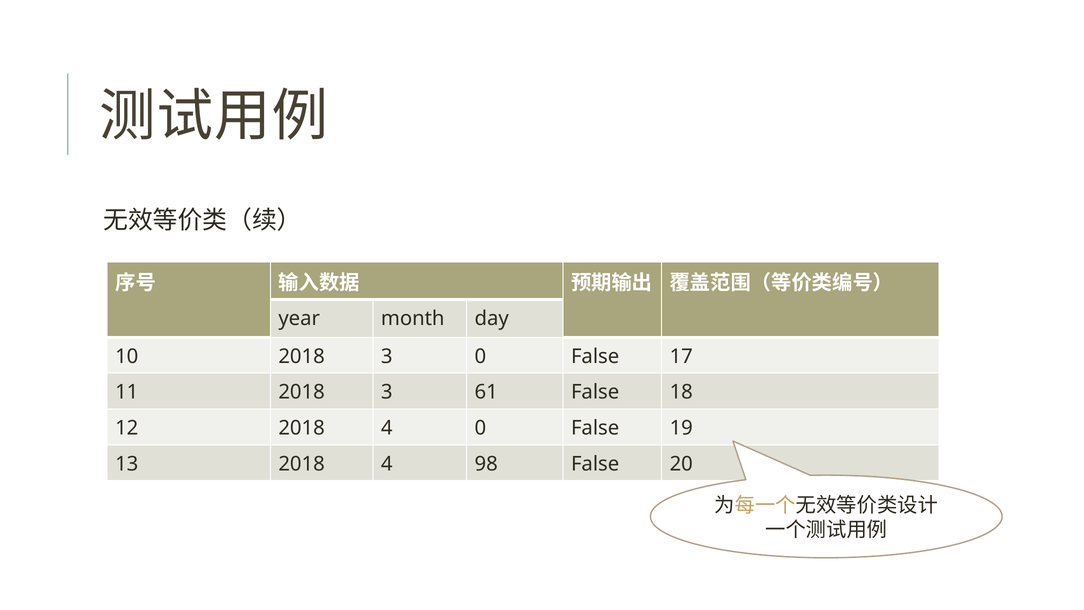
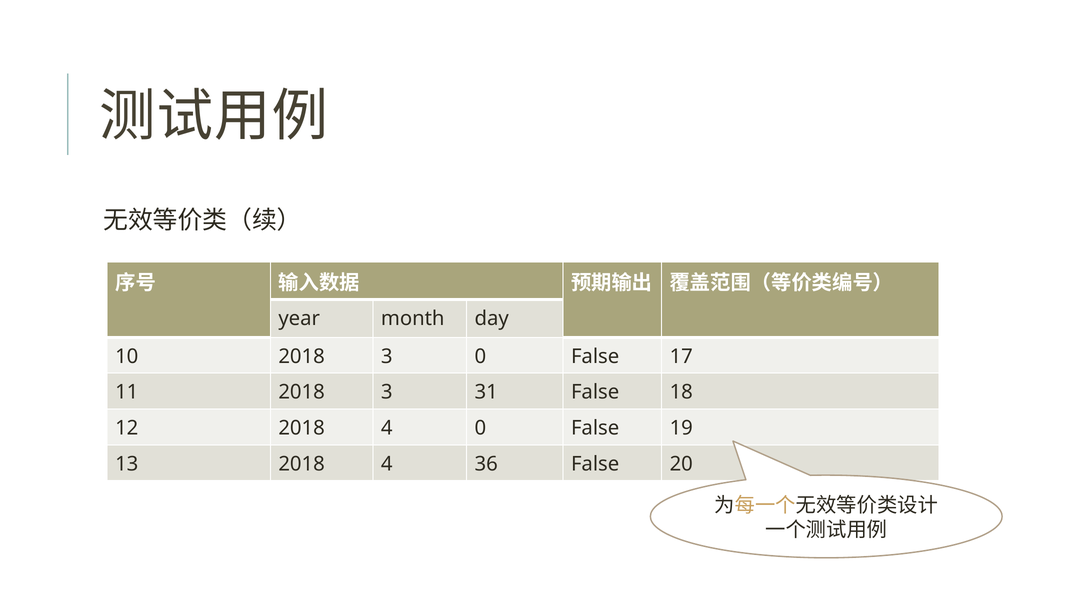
61: 61 -> 31
98: 98 -> 36
